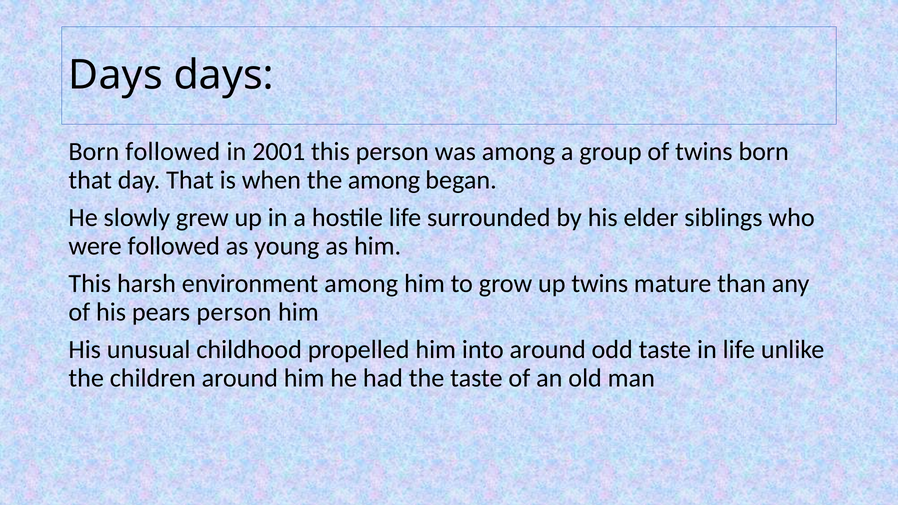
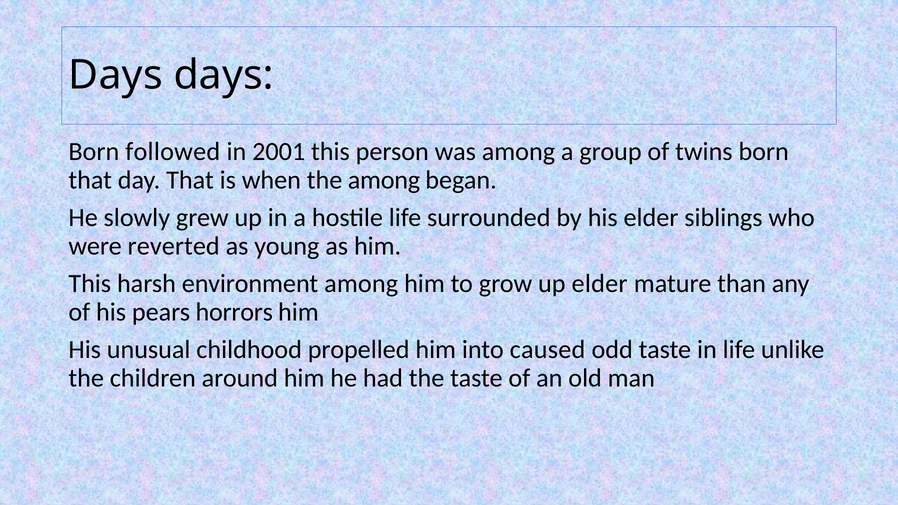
were followed: followed -> reverted
up twins: twins -> elder
pears person: person -> horrors
into around: around -> caused
